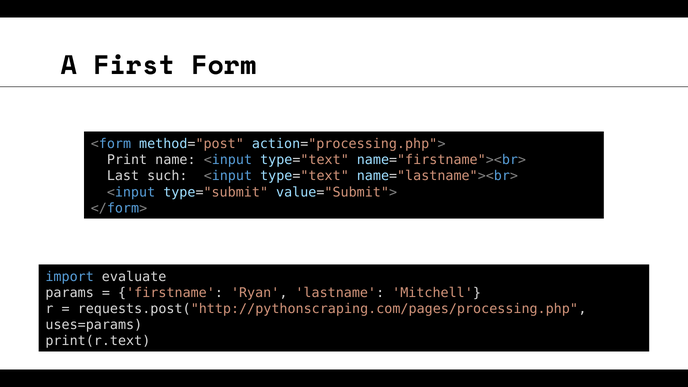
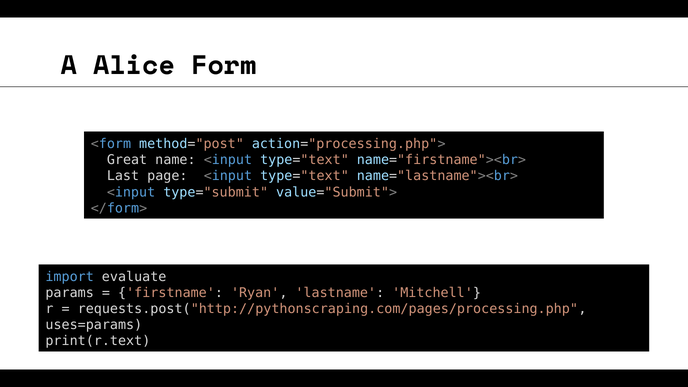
First: First -> Alice
Print: Print -> Great
such: such -> page
